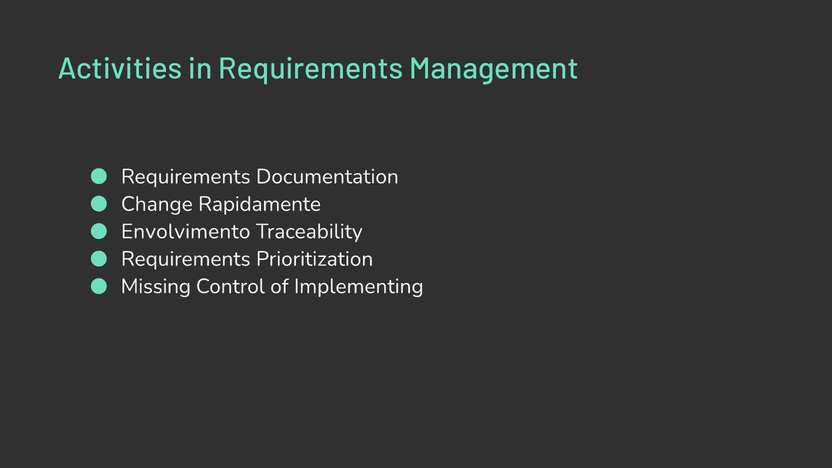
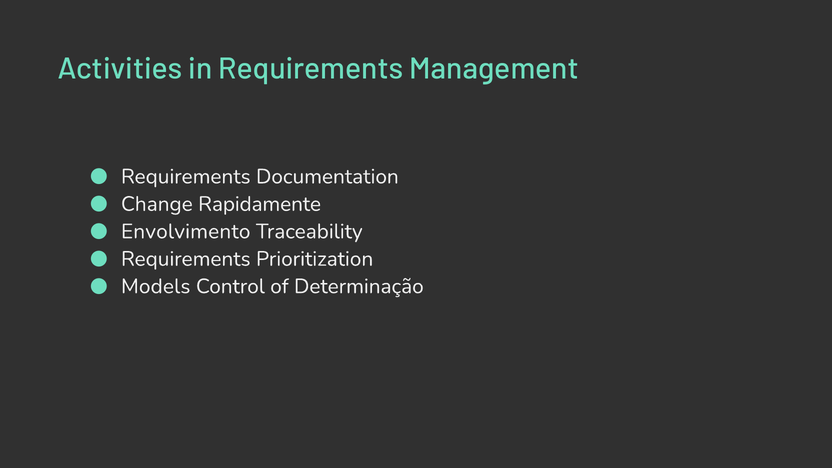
Missing: Missing -> Models
Implementing: Implementing -> Determinação
